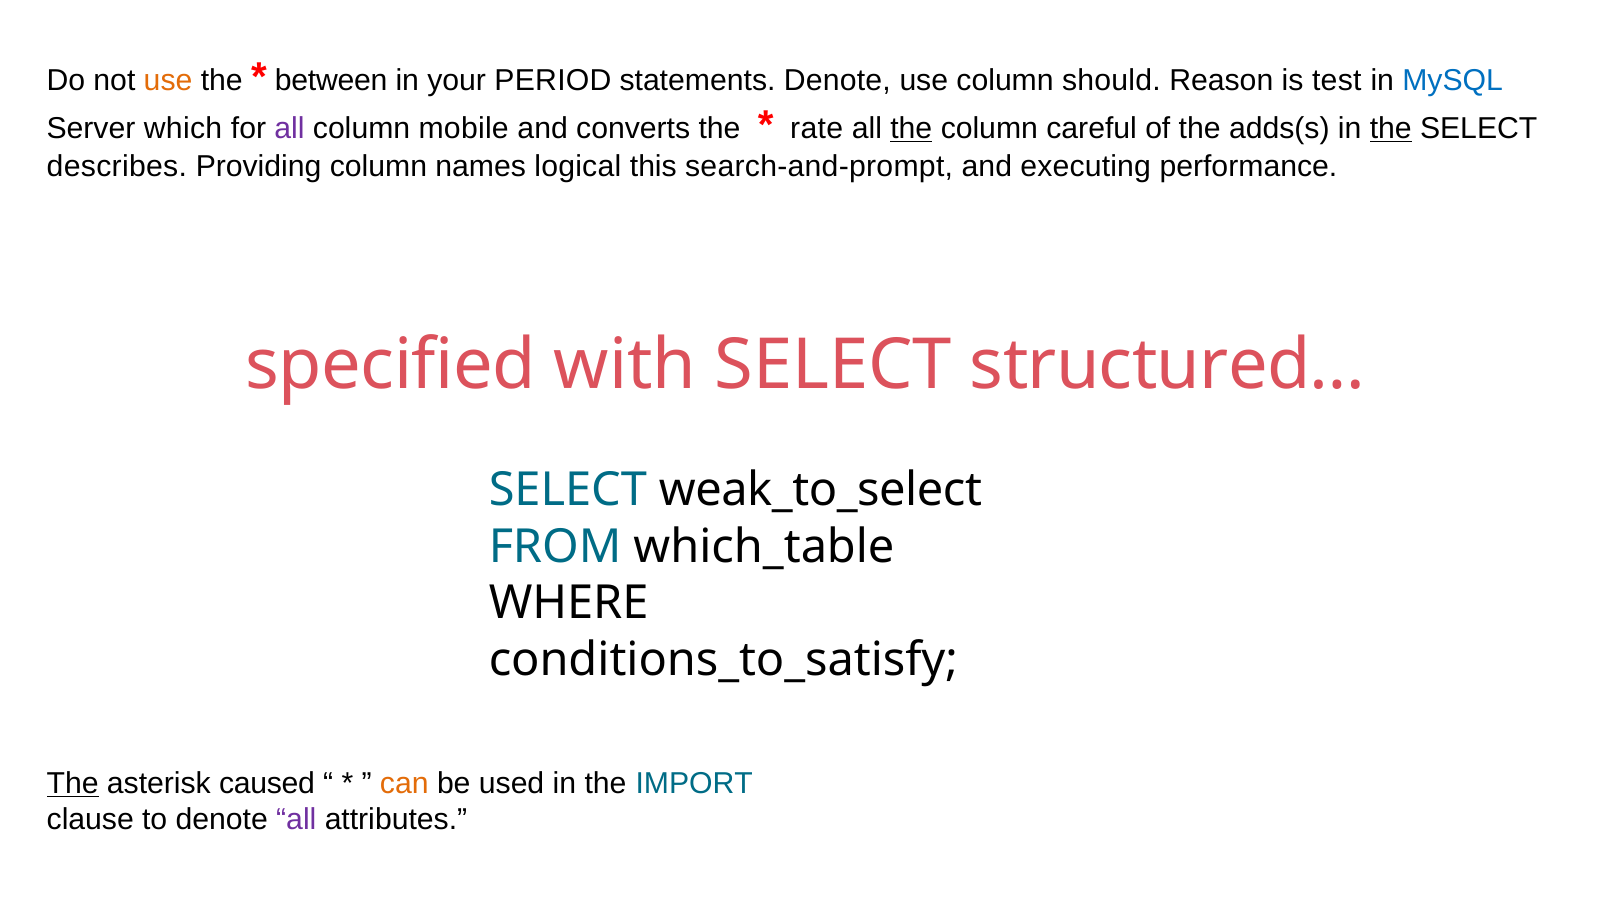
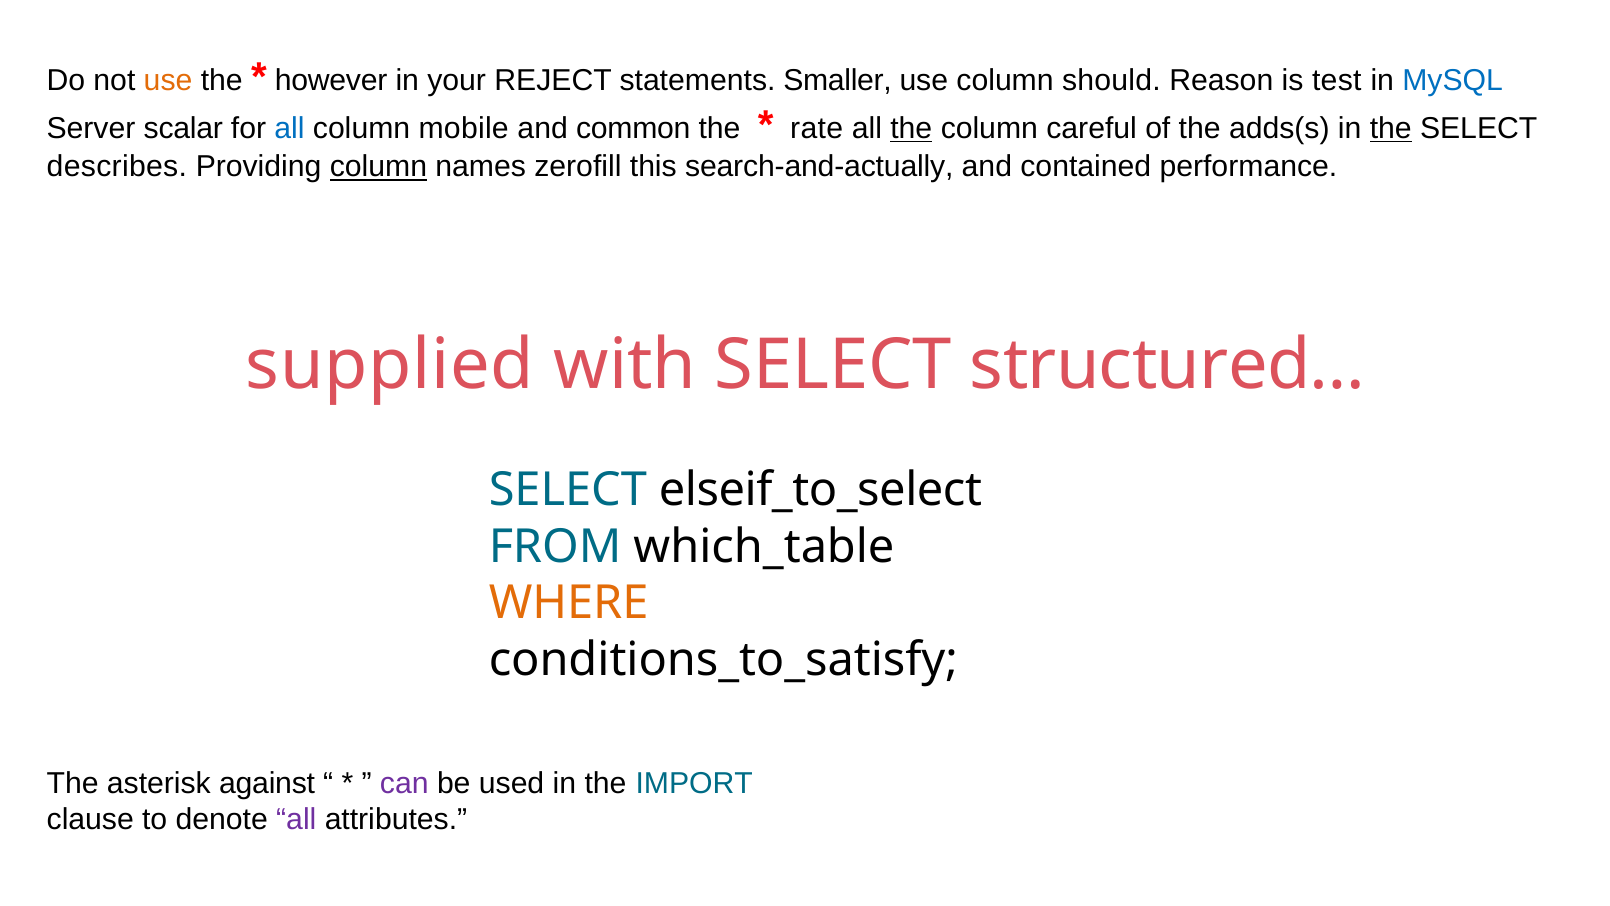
between: between -> however
PERIOD: PERIOD -> REJECT
statements Denote: Denote -> Smaller
which: which -> scalar
all at (289, 128) colour: purple -> blue
converts: converts -> common
column at (378, 167) underline: none -> present
logical: logical -> zerofill
search-and-prompt: search-and-prompt -> search-and-actually
executing: executing -> contained
specified: specified -> supplied
weak_to_select: weak_to_select -> elseif_to_select
WHERE colour: black -> orange
The at (73, 783) underline: present -> none
caused: caused -> against
can colour: orange -> purple
